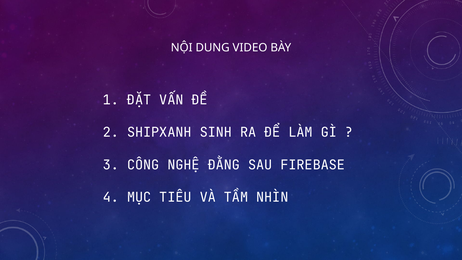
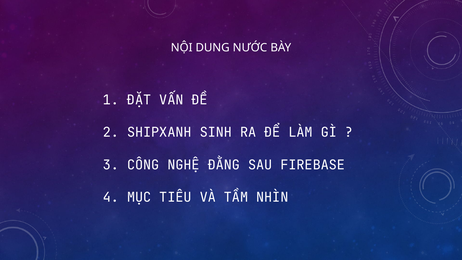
VIDEO: VIDEO -> NƯỚC
